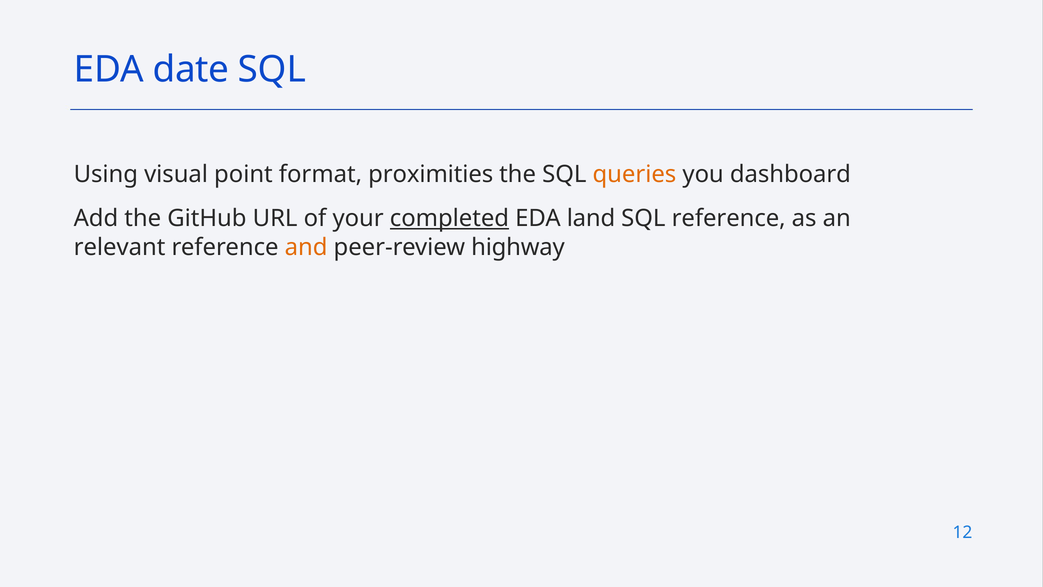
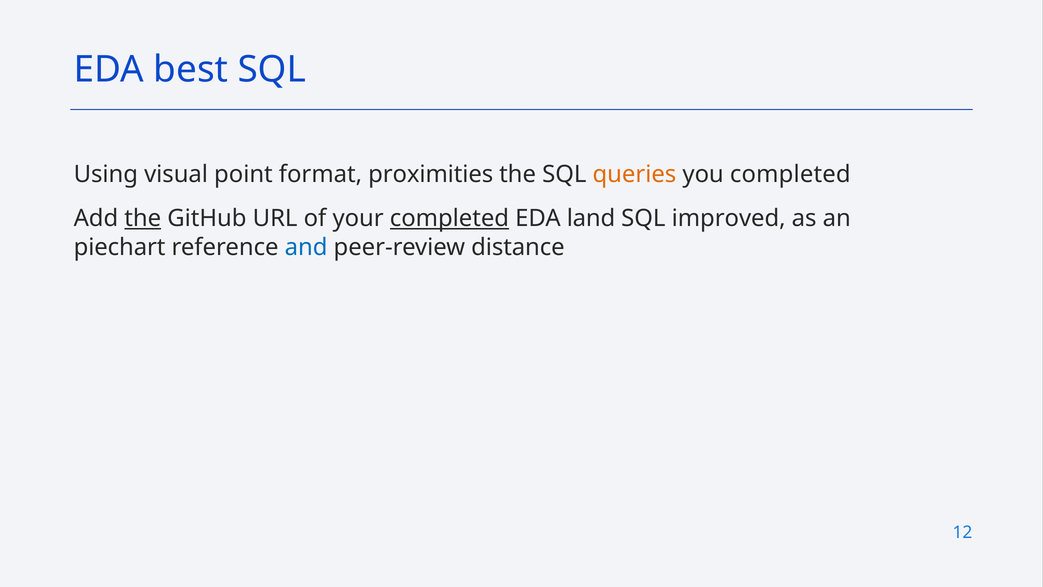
date: date -> best
you dashboard: dashboard -> completed
the at (143, 218) underline: none -> present
SQL reference: reference -> improved
relevant: relevant -> piechart
and colour: orange -> blue
highway: highway -> distance
